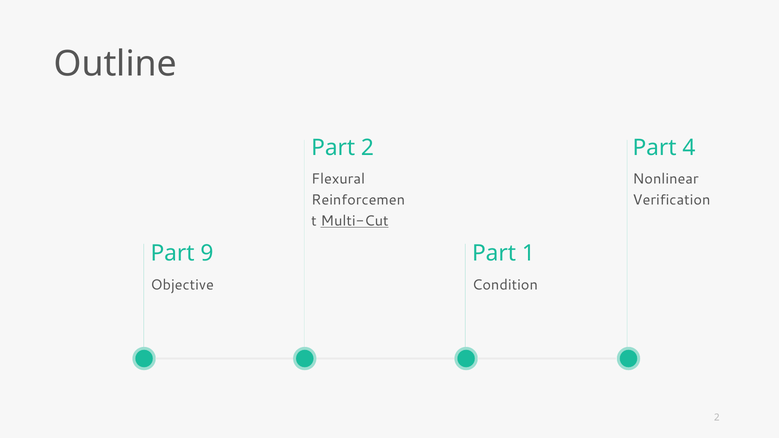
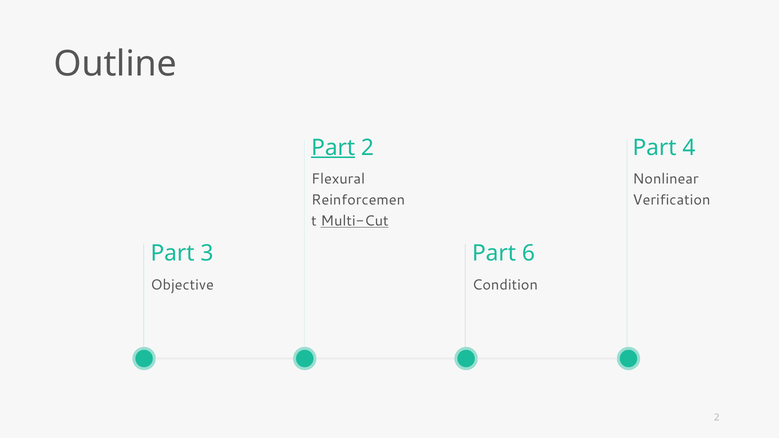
Part at (333, 148) underline: none -> present
9: 9 -> 3
1: 1 -> 6
